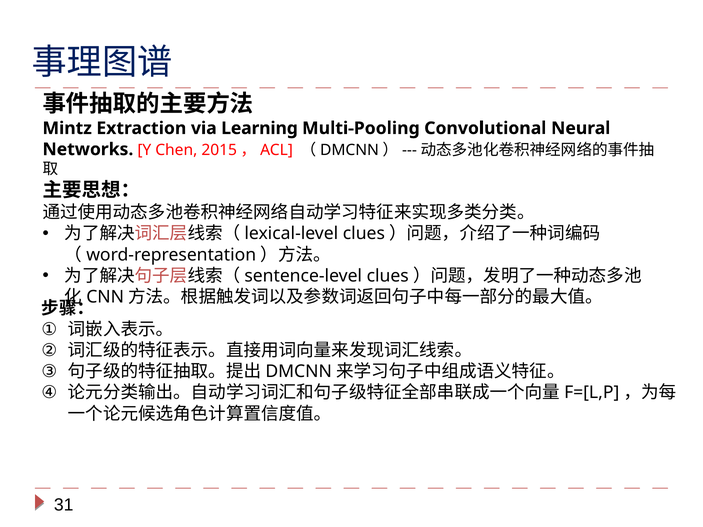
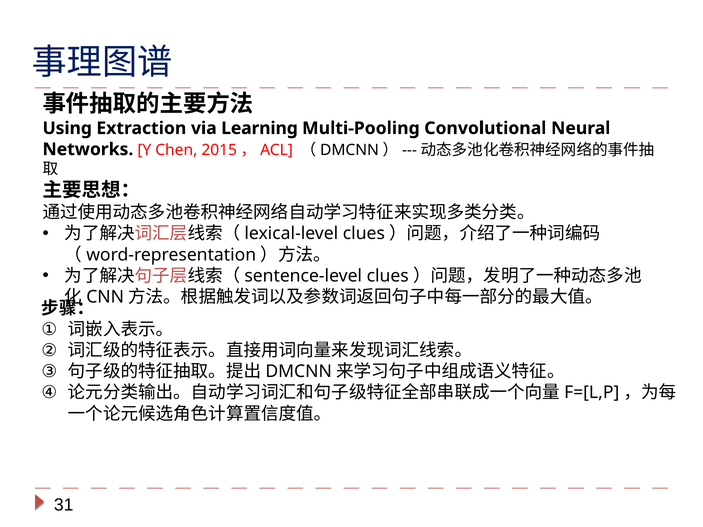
Mintz: Mintz -> Using
